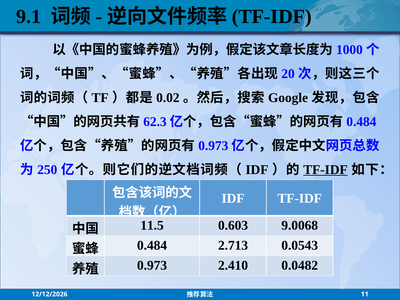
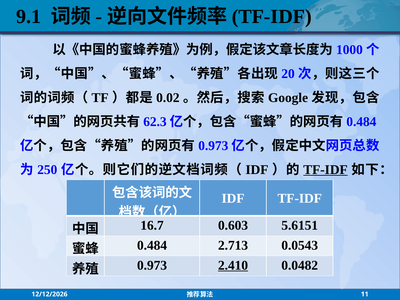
11.5: 11.5 -> 16.7
9.0068: 9.0068 -> 5.6151
2.410 underline: none -> present
